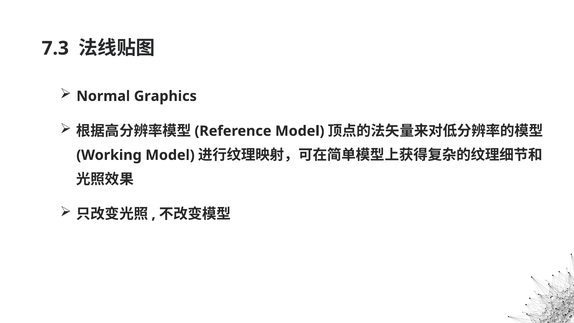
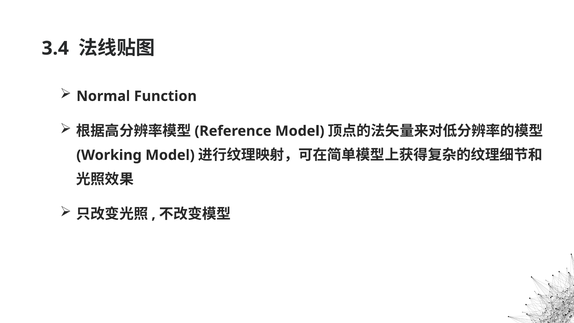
7.3: 7.3 -> 3.4
Graphics: Graphics -> Function
